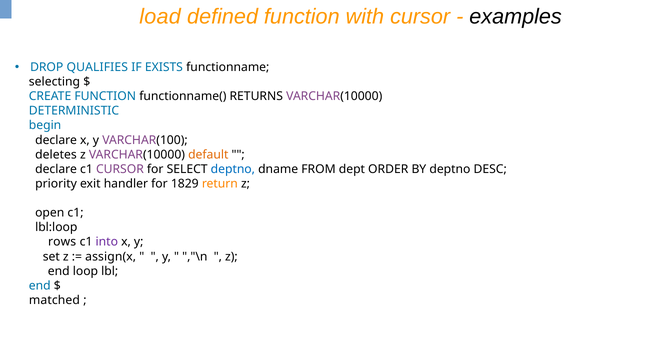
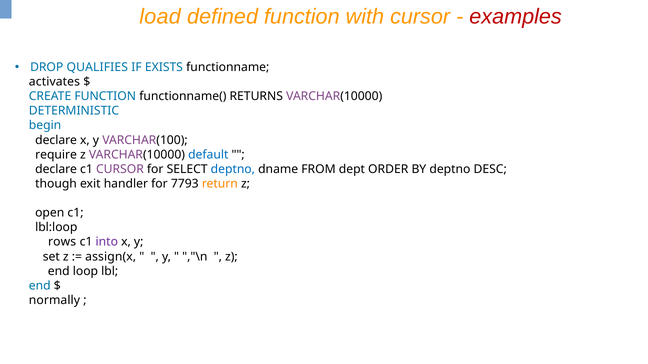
examples colour: black -> red
selecting: selecting -> activates
deletes: deletes -> require
default colour: orange -> blue
priority: priority -> though
1829: 1829 -> 7793
matched: matched -> normally
